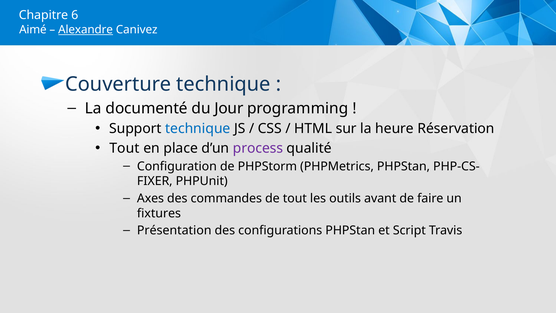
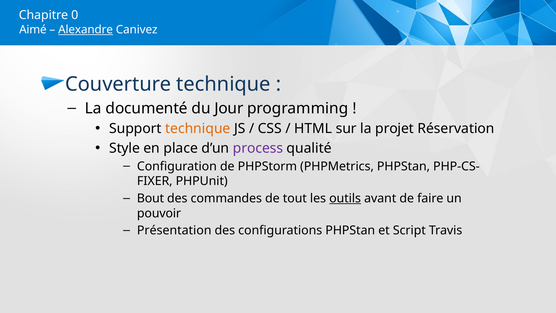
6: 6 -> 0
technique at (198, 129) colour: blue -> orange
heure: heure -> projet
Tout at (124, 148): Tout -> Style
Axes: Axes -> Bout
outils underline: none -> present
fixtures: fixtures -> pouvoir
